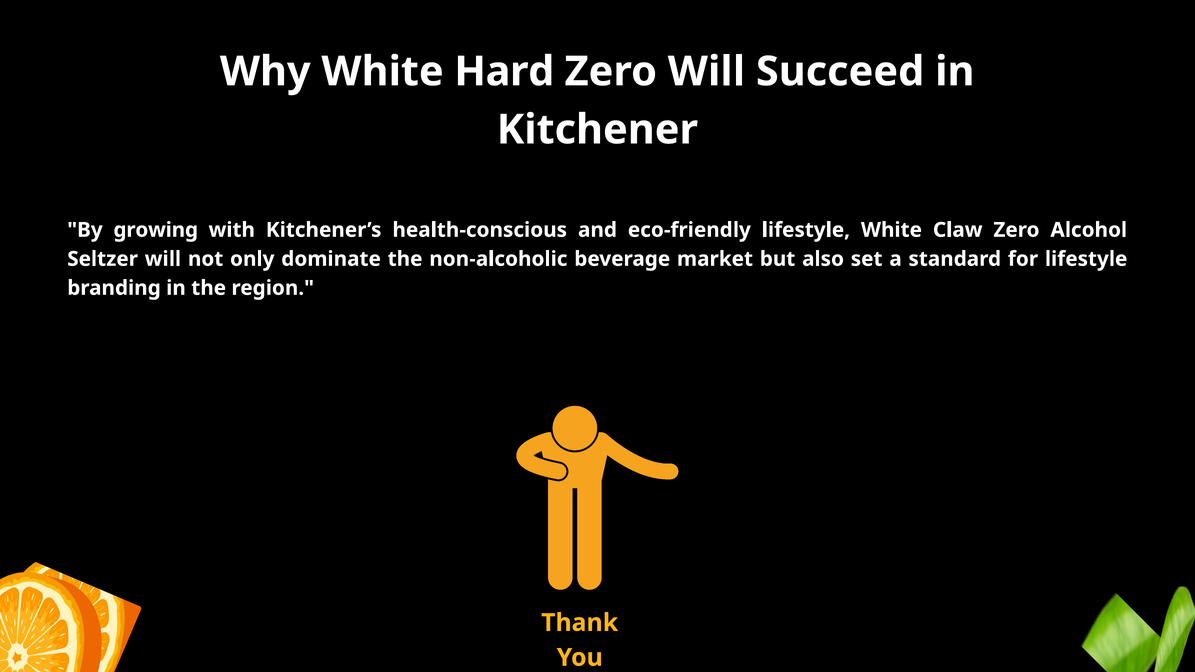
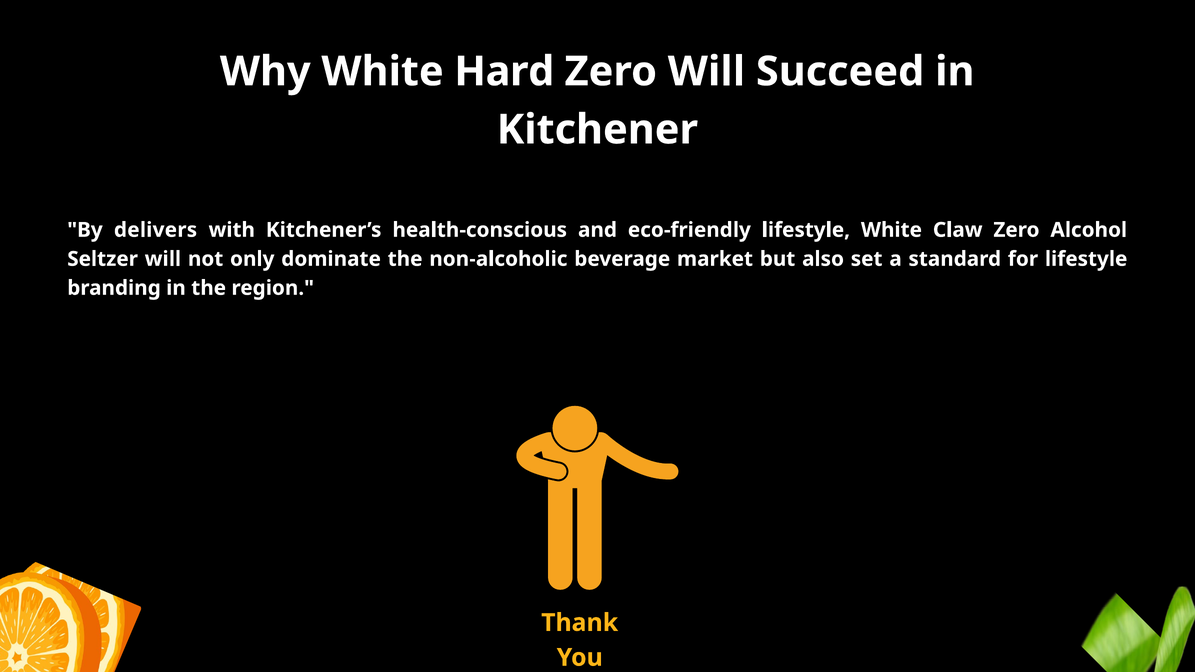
growing: growing -> delivers
